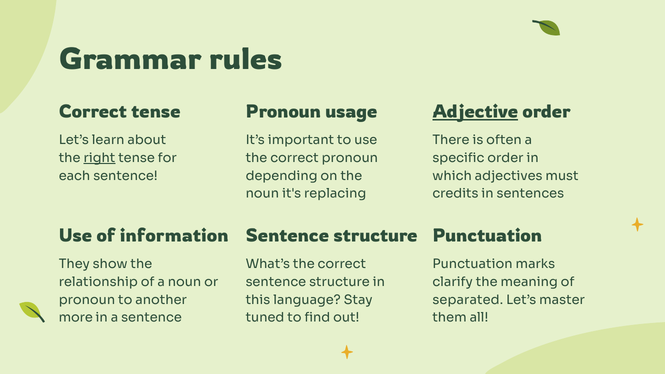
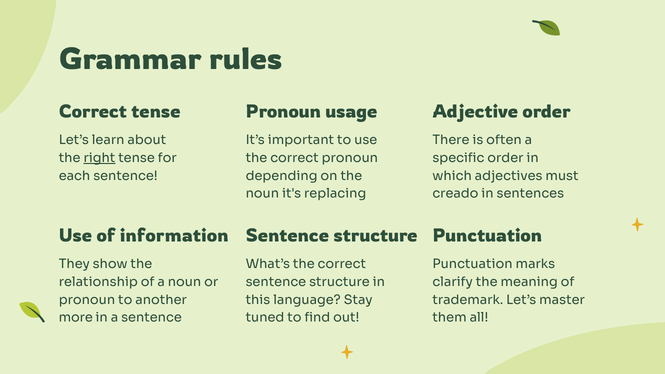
Adjective underline: present -> none
credits: credits -> creado
separated: separated -> trademark
